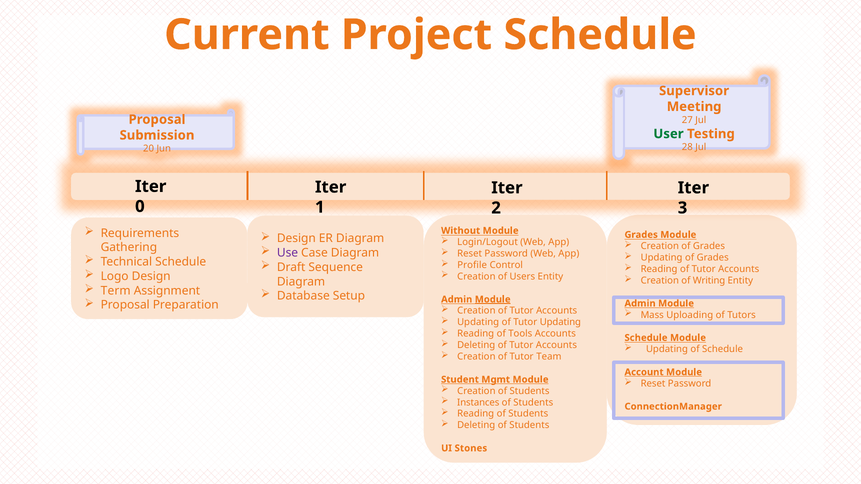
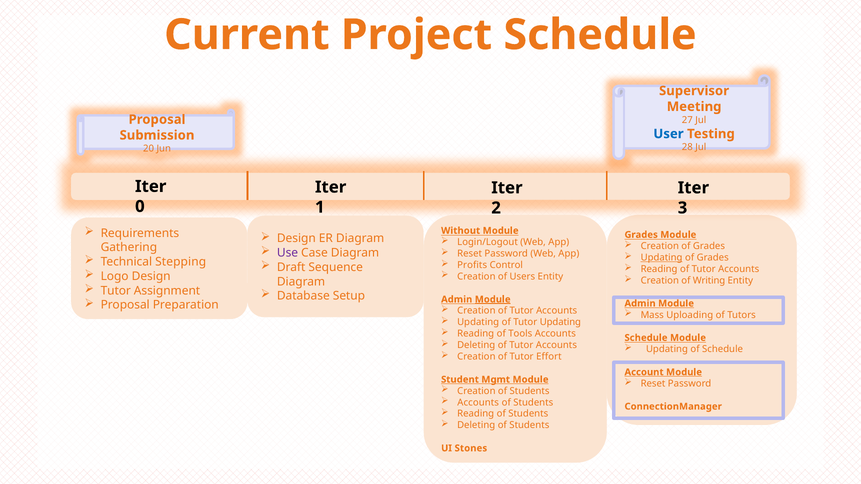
User colour: green -> blue
Updating at (662, 258) underline: none -> present
Technical Schedule: Schedule -> Stepping
Profile: Profile -> Profits
Term at (116, 291): Term -> Tutor
Team: Team -> Effort
Instances at (478, 403): Instances -> Accounts
